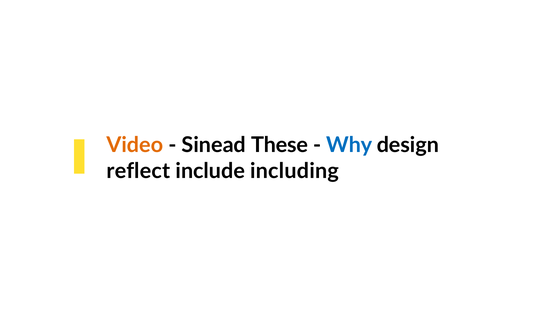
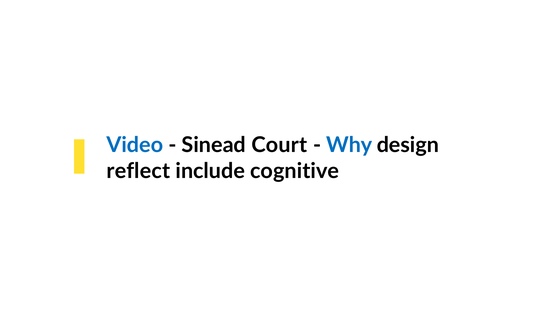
Video colour: orange -> blue
These: These -> Court
including: including -> cognitive
